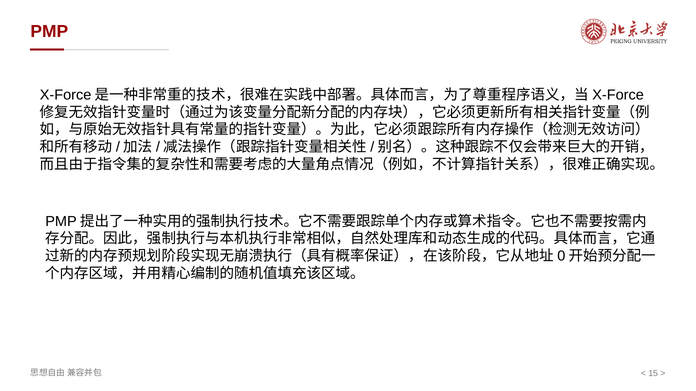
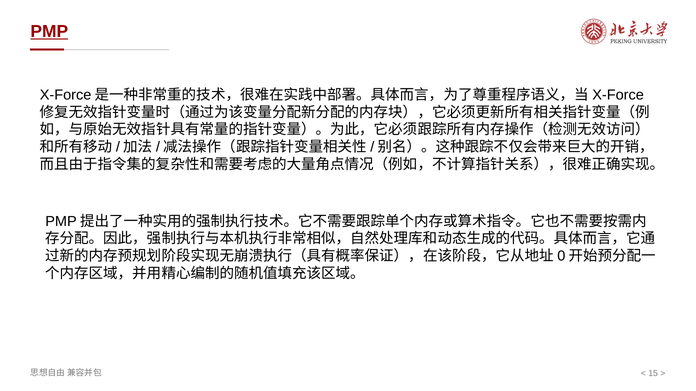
PMP underline: none -> present
